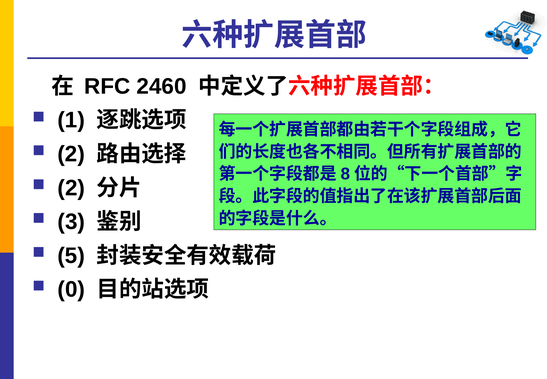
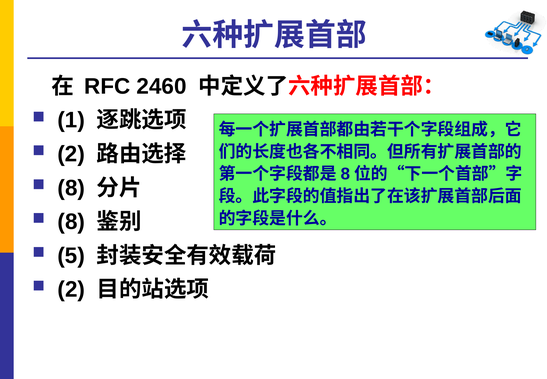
2 at (71, 188): 2 -> 8
3 at (71, 222): 3 -> 8
0 at (71, 289): 0 -> 2
